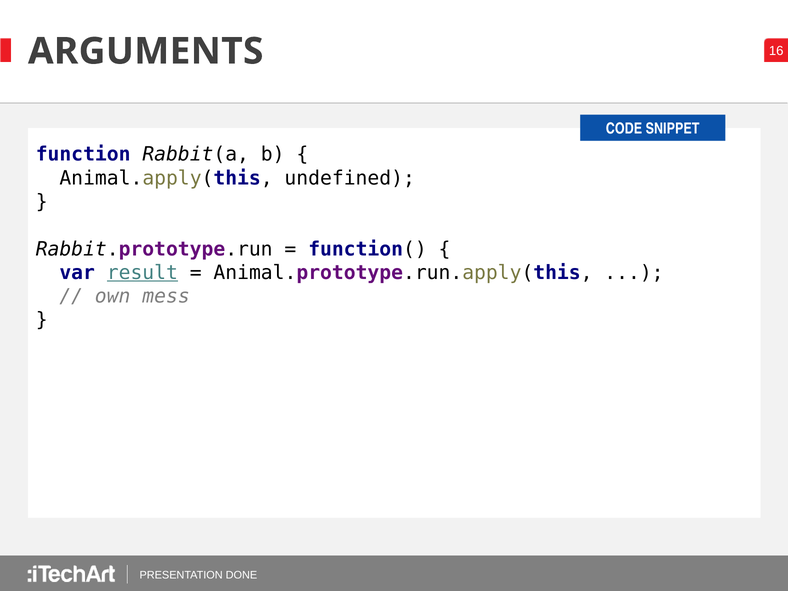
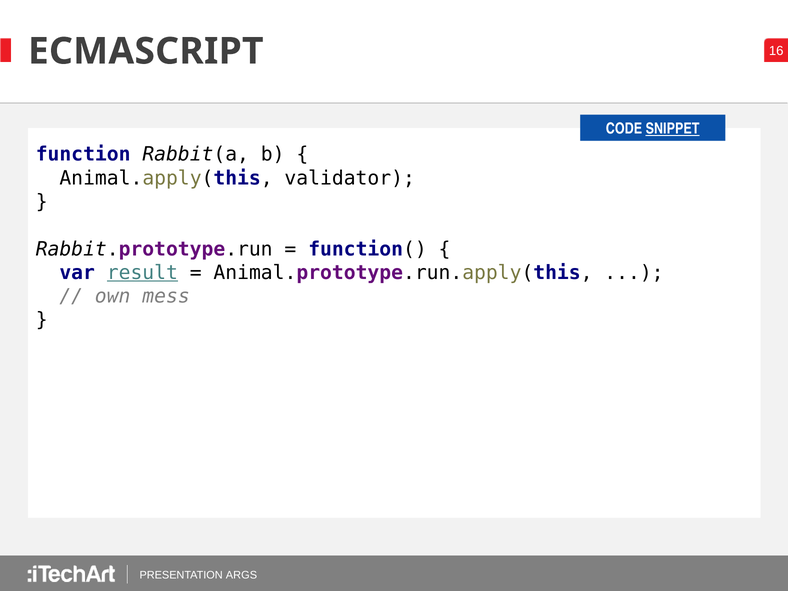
ARGUMENTS: ARGUMENTS -> ECMASCRIPT
SNIPPET underline: none -> present
undefined: undefined -> validator
DONE: DONE -> ARGS
